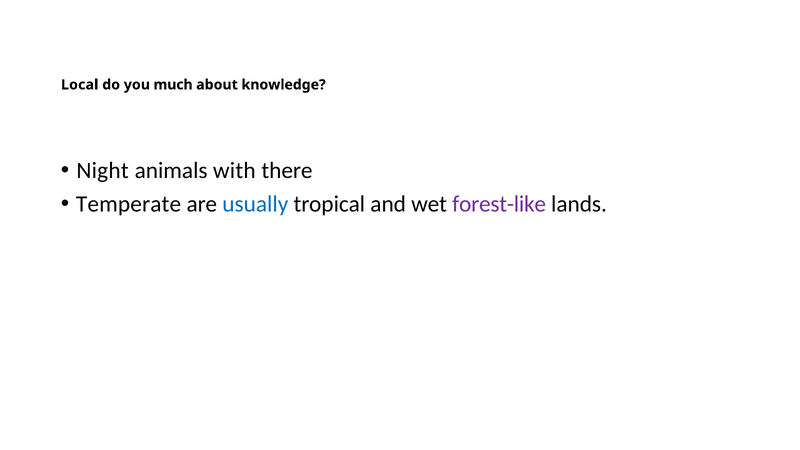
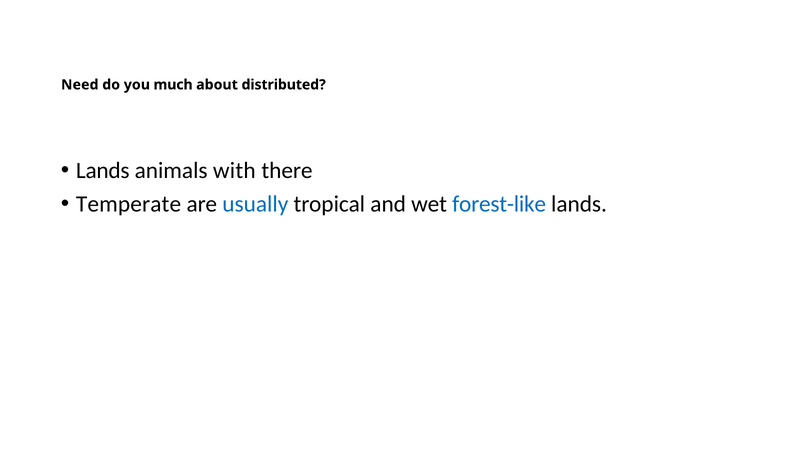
Local: Local -> Need
knowledge: knowledge -> distributed
Night at (103, 170): Night -> Lands
forest-like colour: purple -> blue
